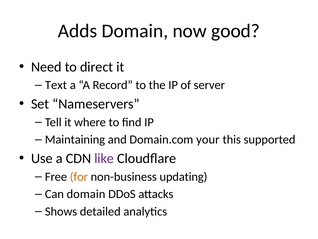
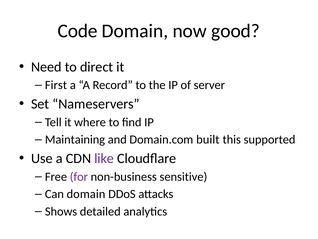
Adds: Adds -> Code
Text: Text -> First
your: your -> built
for colour: orange -> purple
updating: updating -> sensitive
